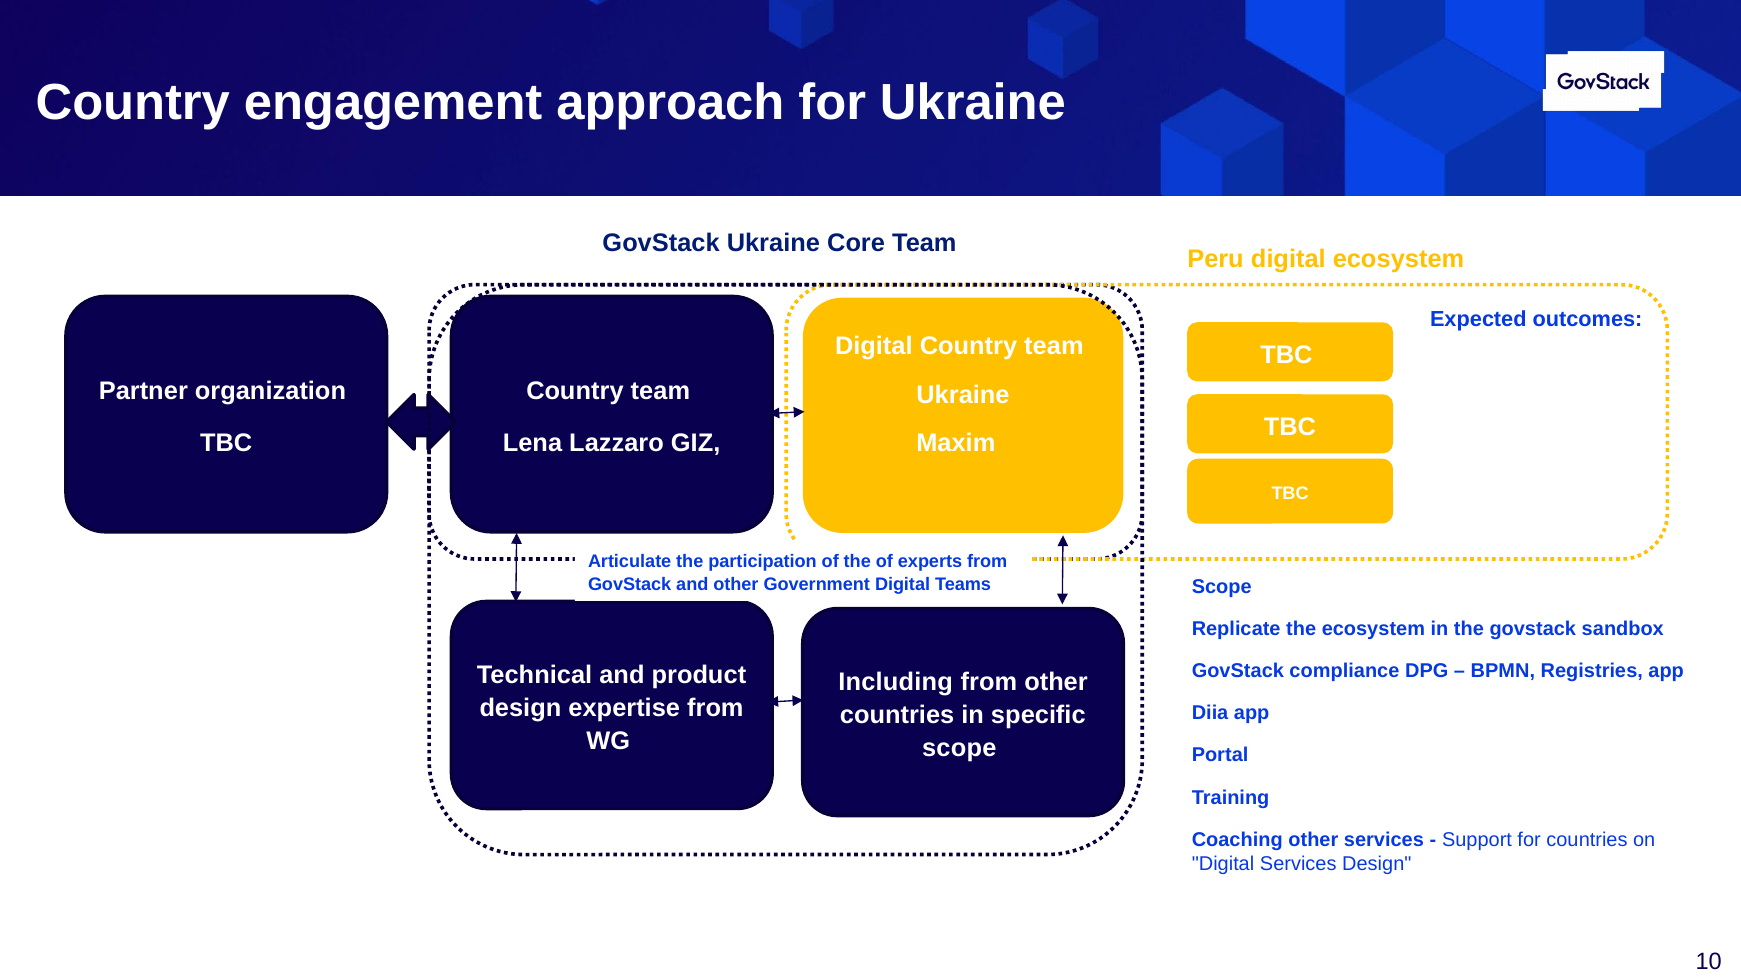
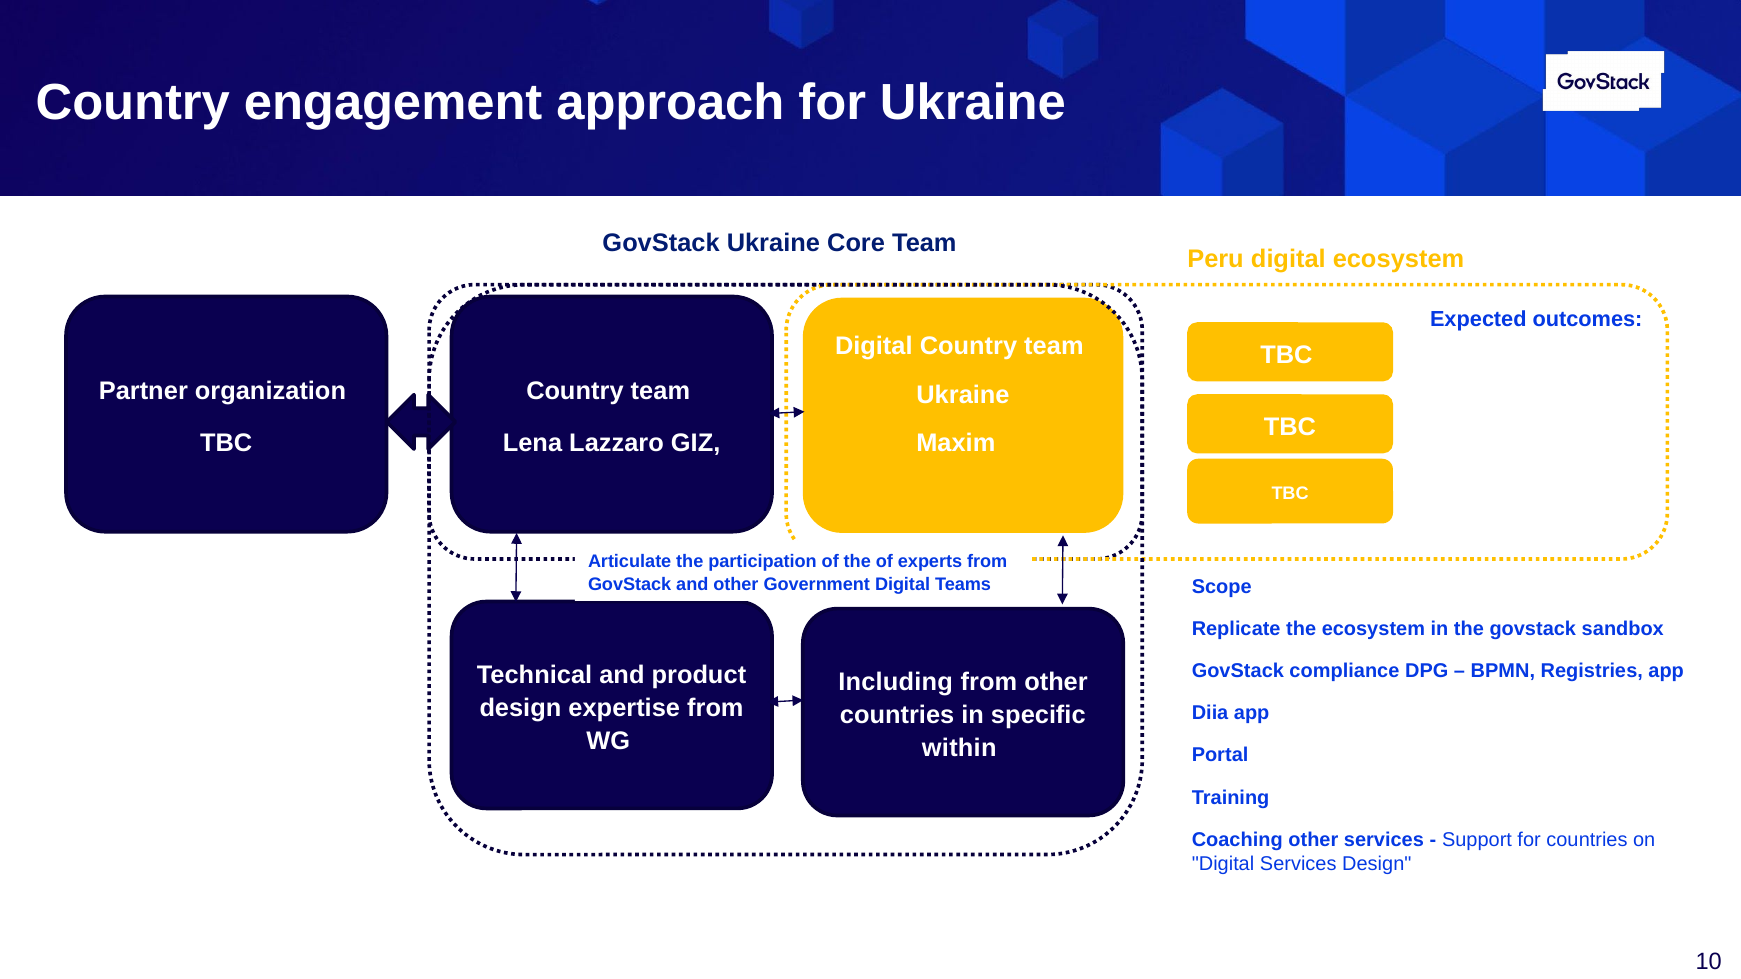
scope at (959, 749): scope -> within
